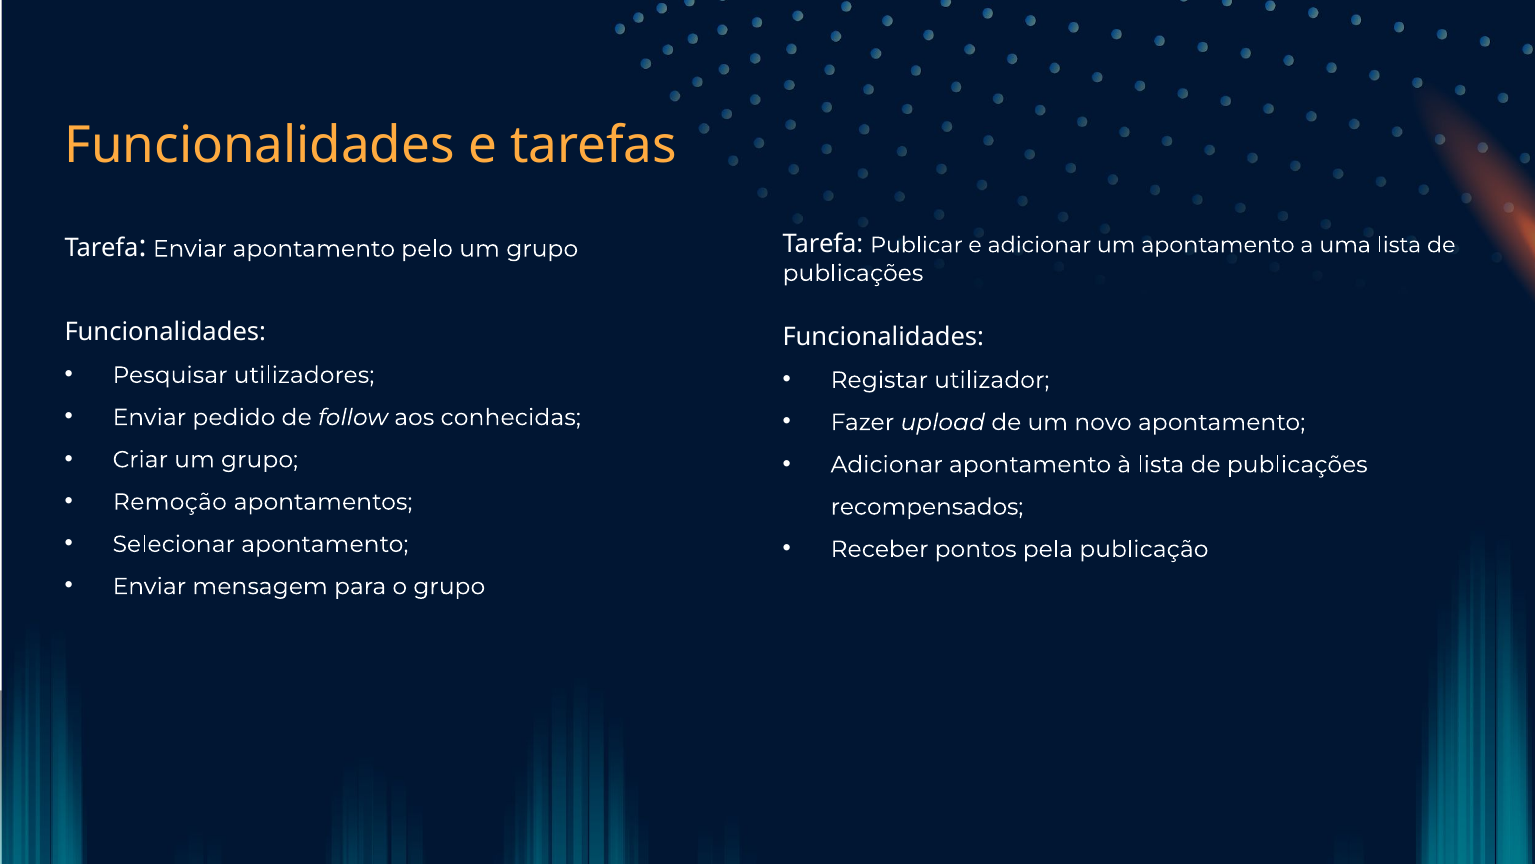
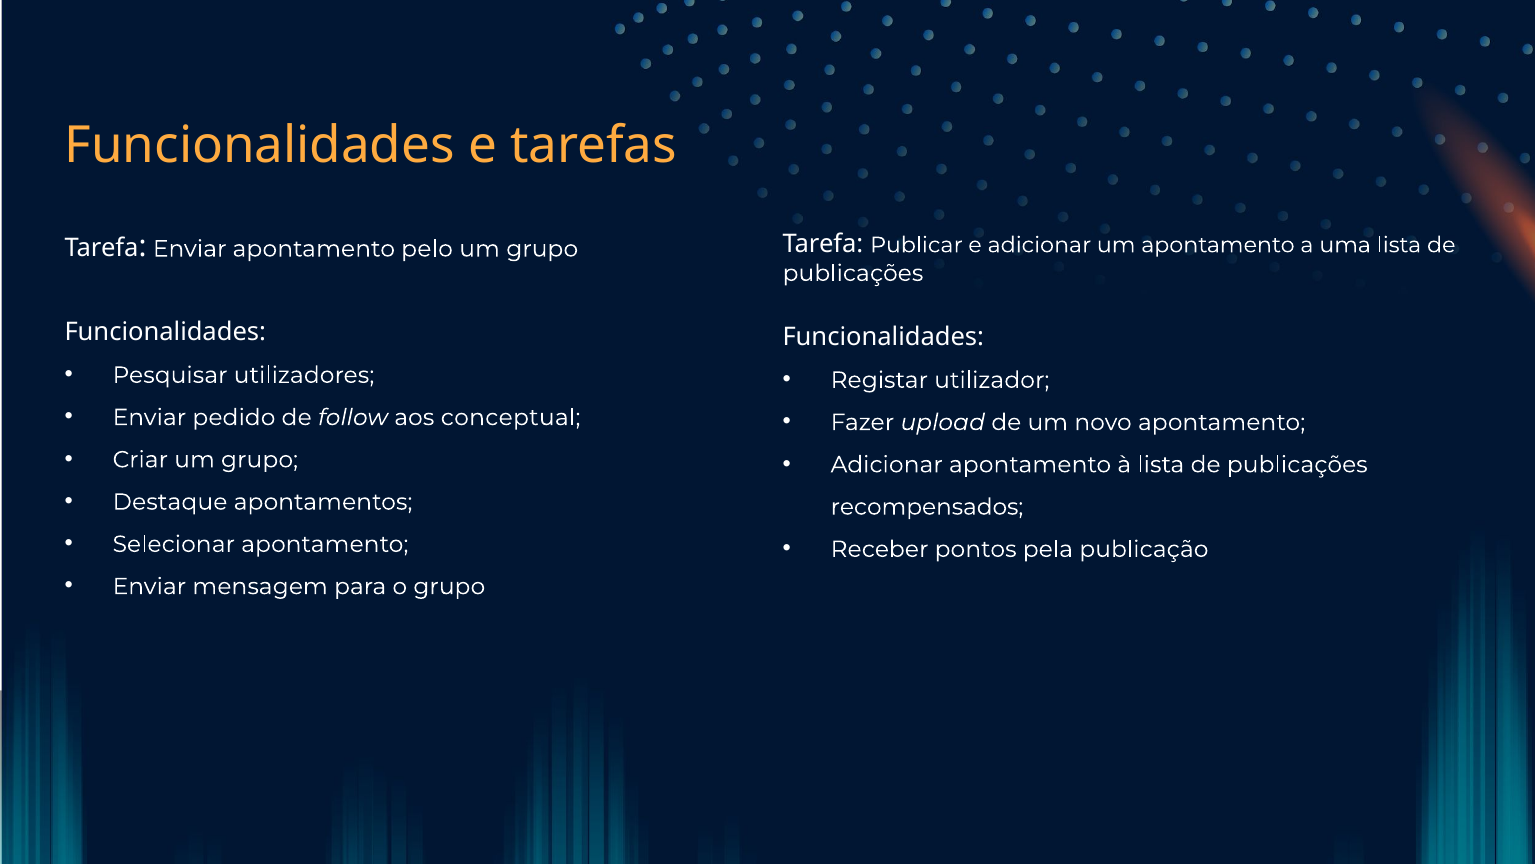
conhecidas: conhecidas -> conceptual
Remoção: Remoção -> Destaque
